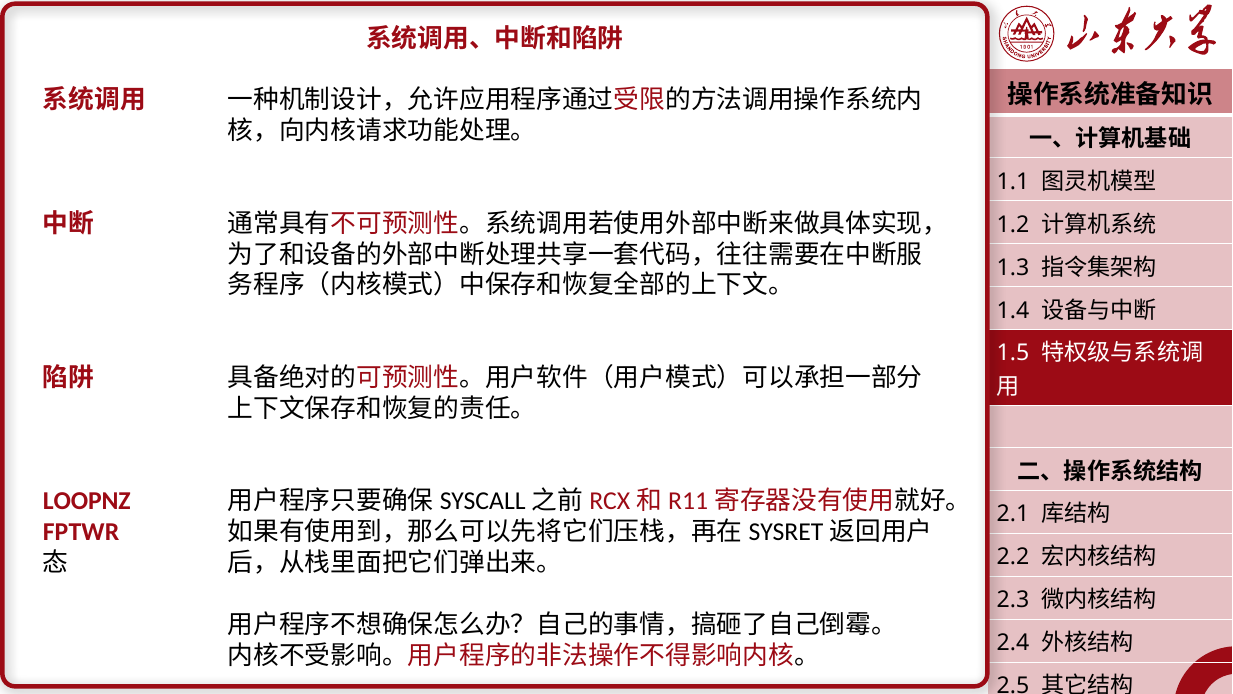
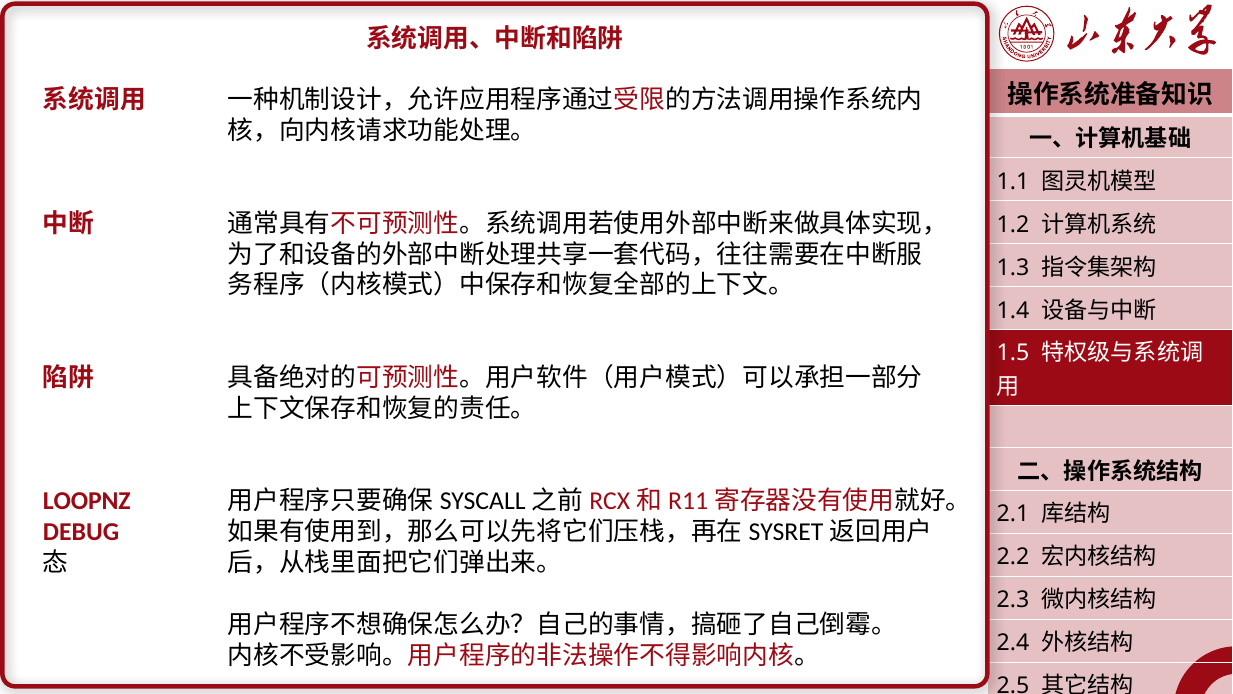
FPTWR: FPTWR -> DEBUG
